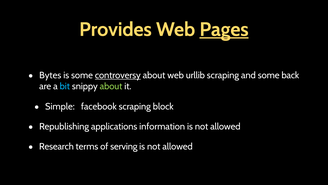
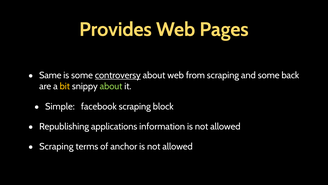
Pages underline: present -> none
Bytes: Bytes -> Same
urllib: urllib -> from
bit colour: light blue -> yellow
Research at (56, 146): Research -> Scraping
serving: serving -> anchor
